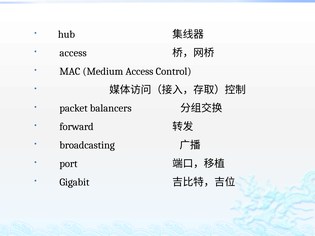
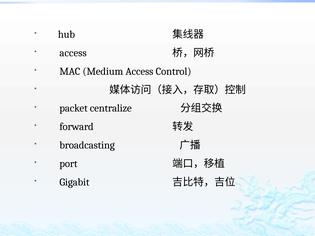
balancers: balancers -> centralize
